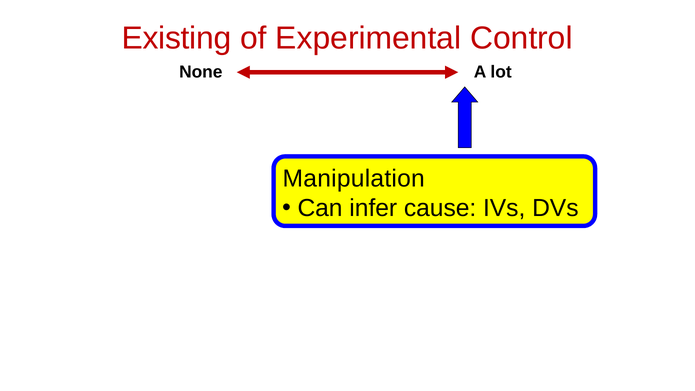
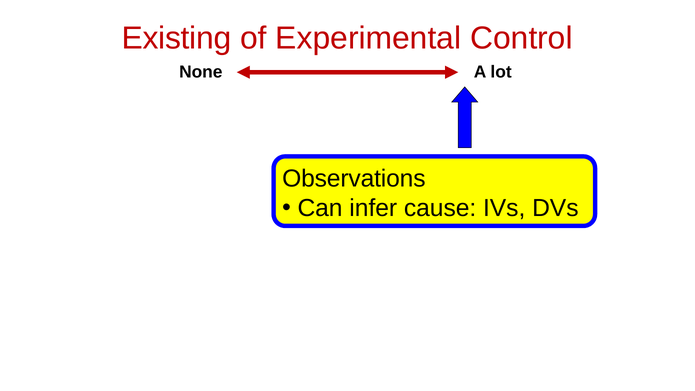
Manipulation: Manipulation -> Observations
